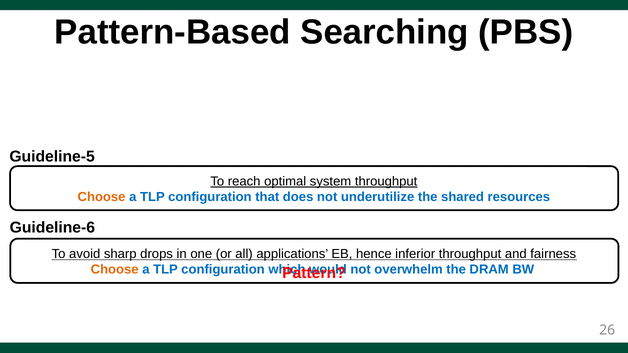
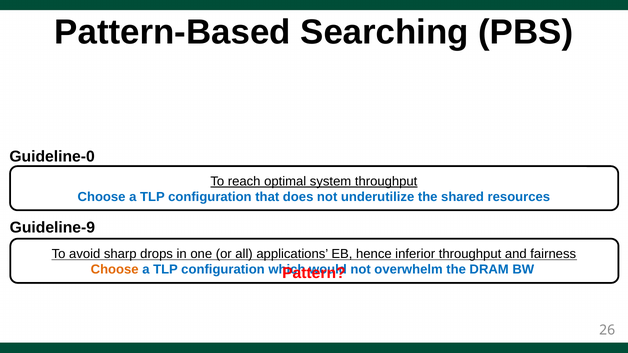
Guideline-5: Guideline-5 -> Guideline-0
Choose at (102, 197) colour: orange -> blue
Guideline-6: Guideline-6 -> Guideline-9
